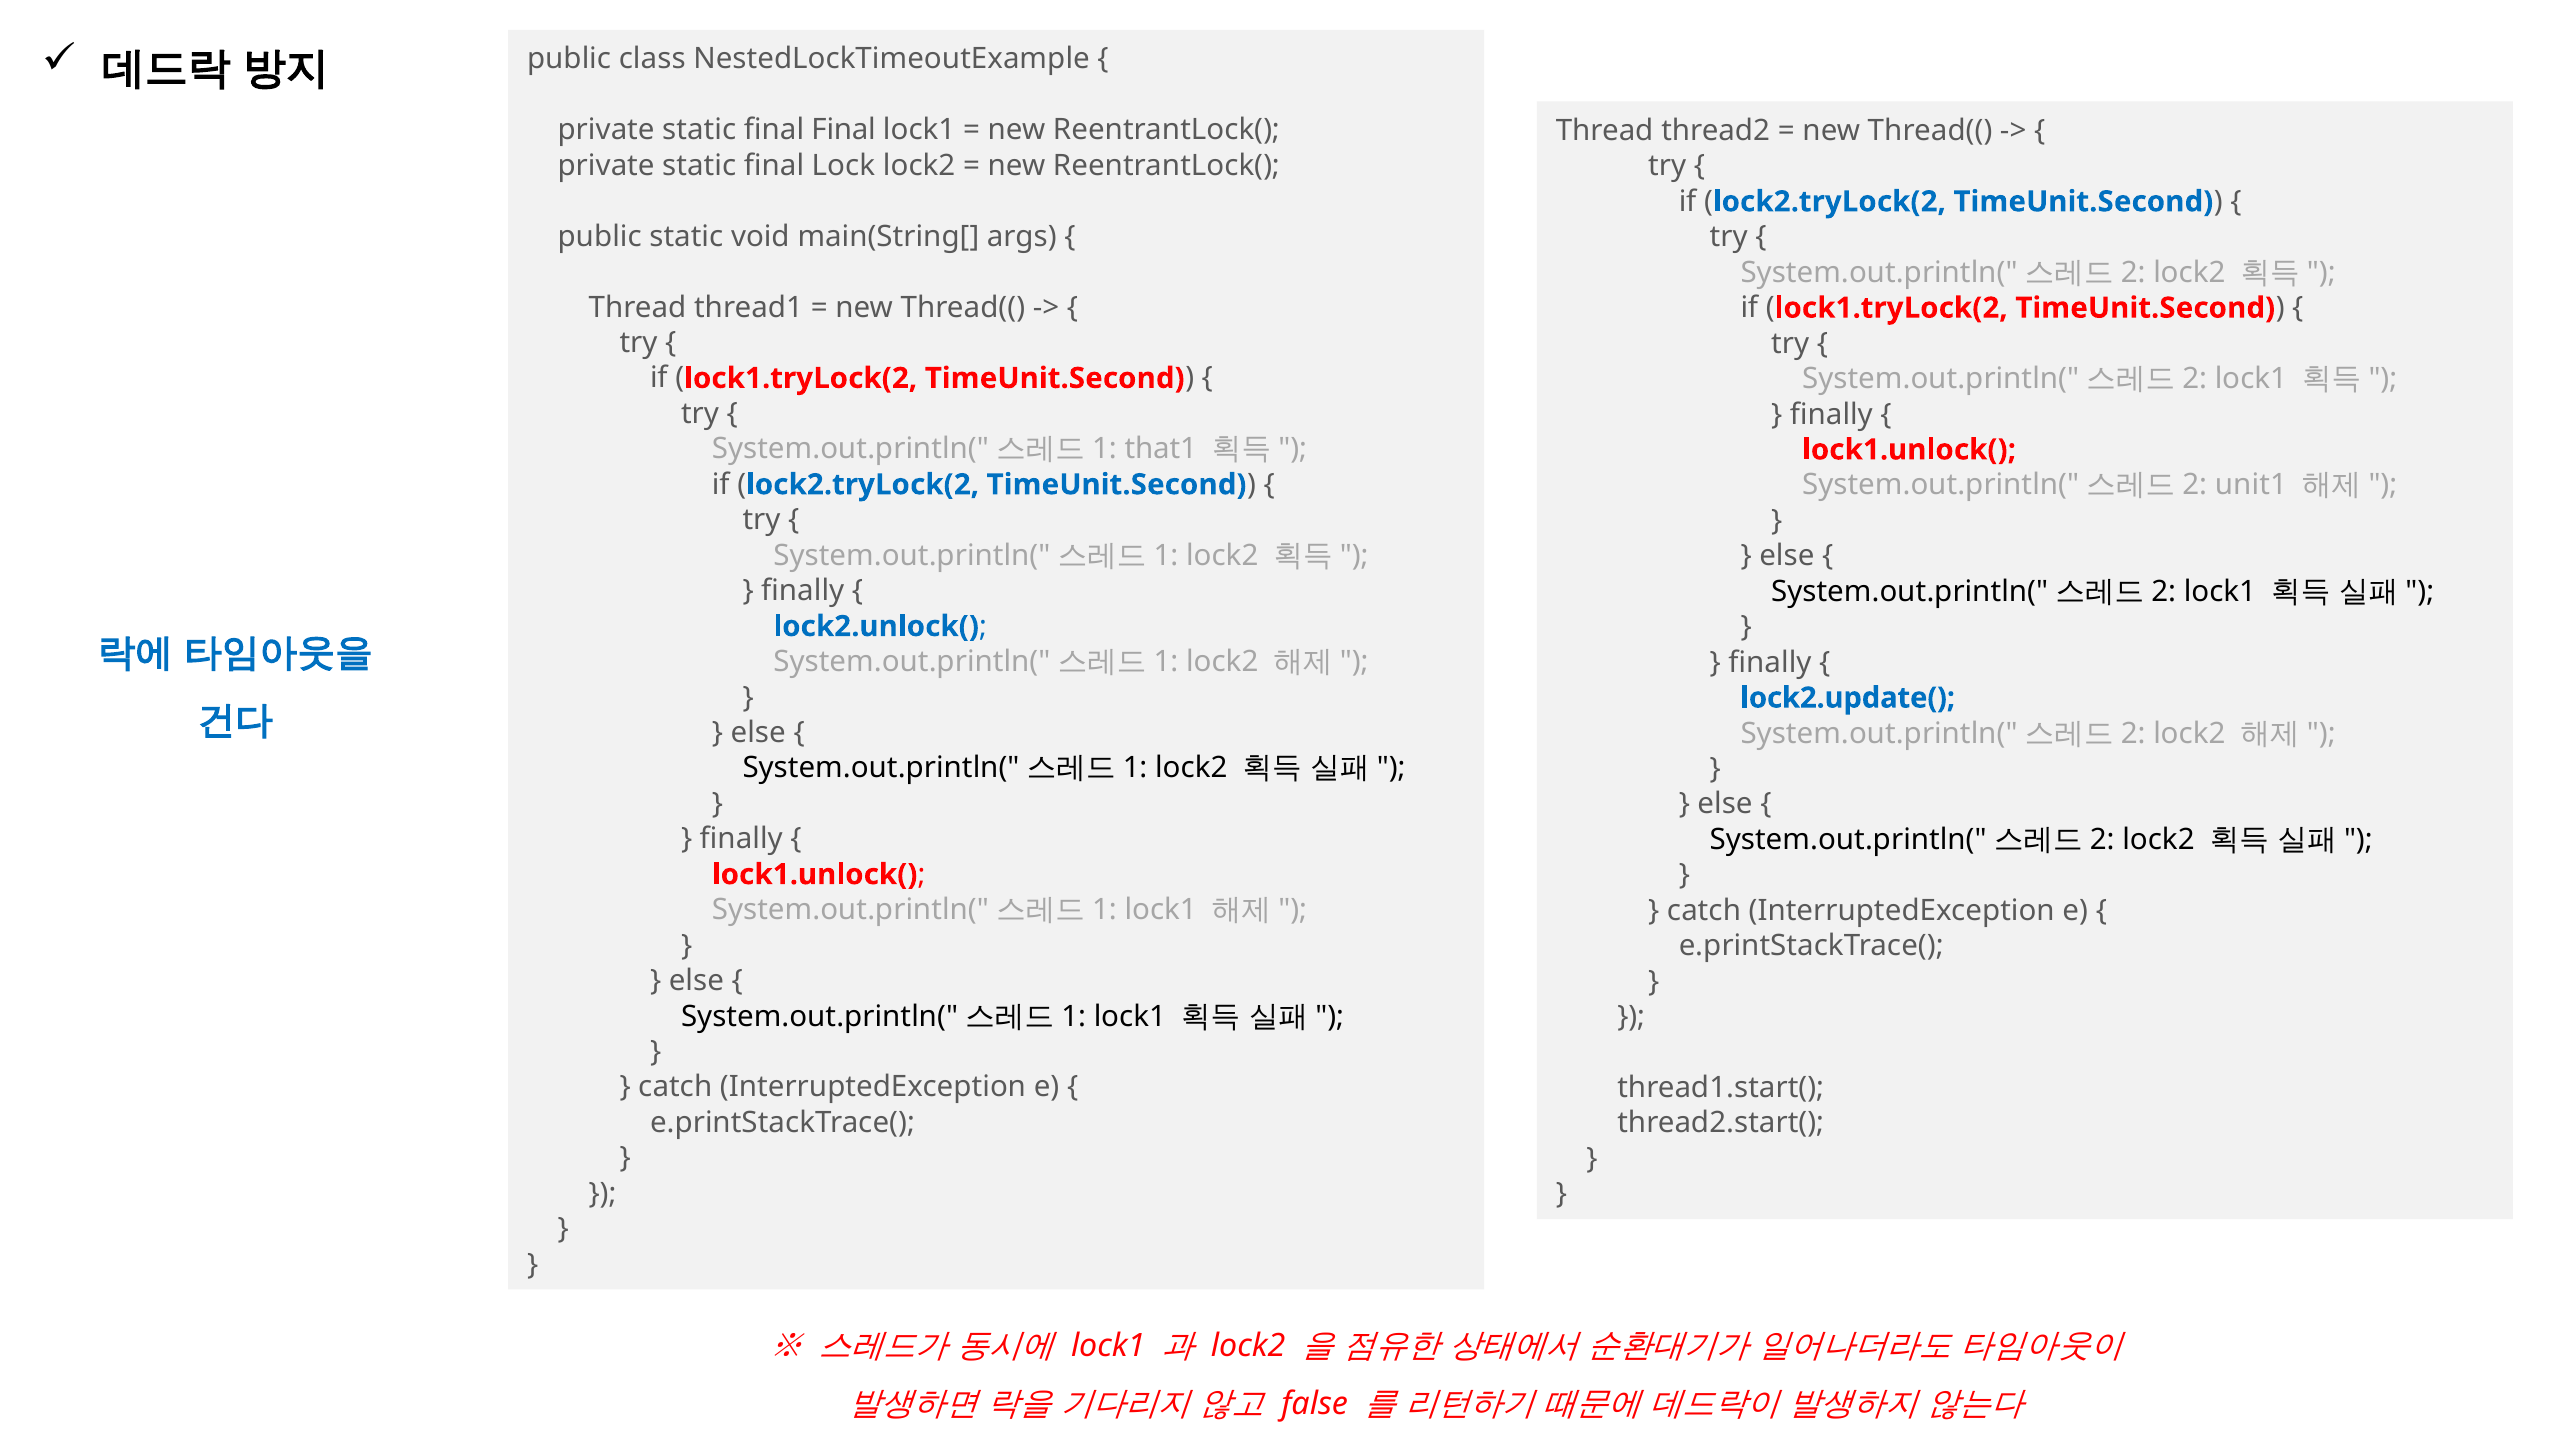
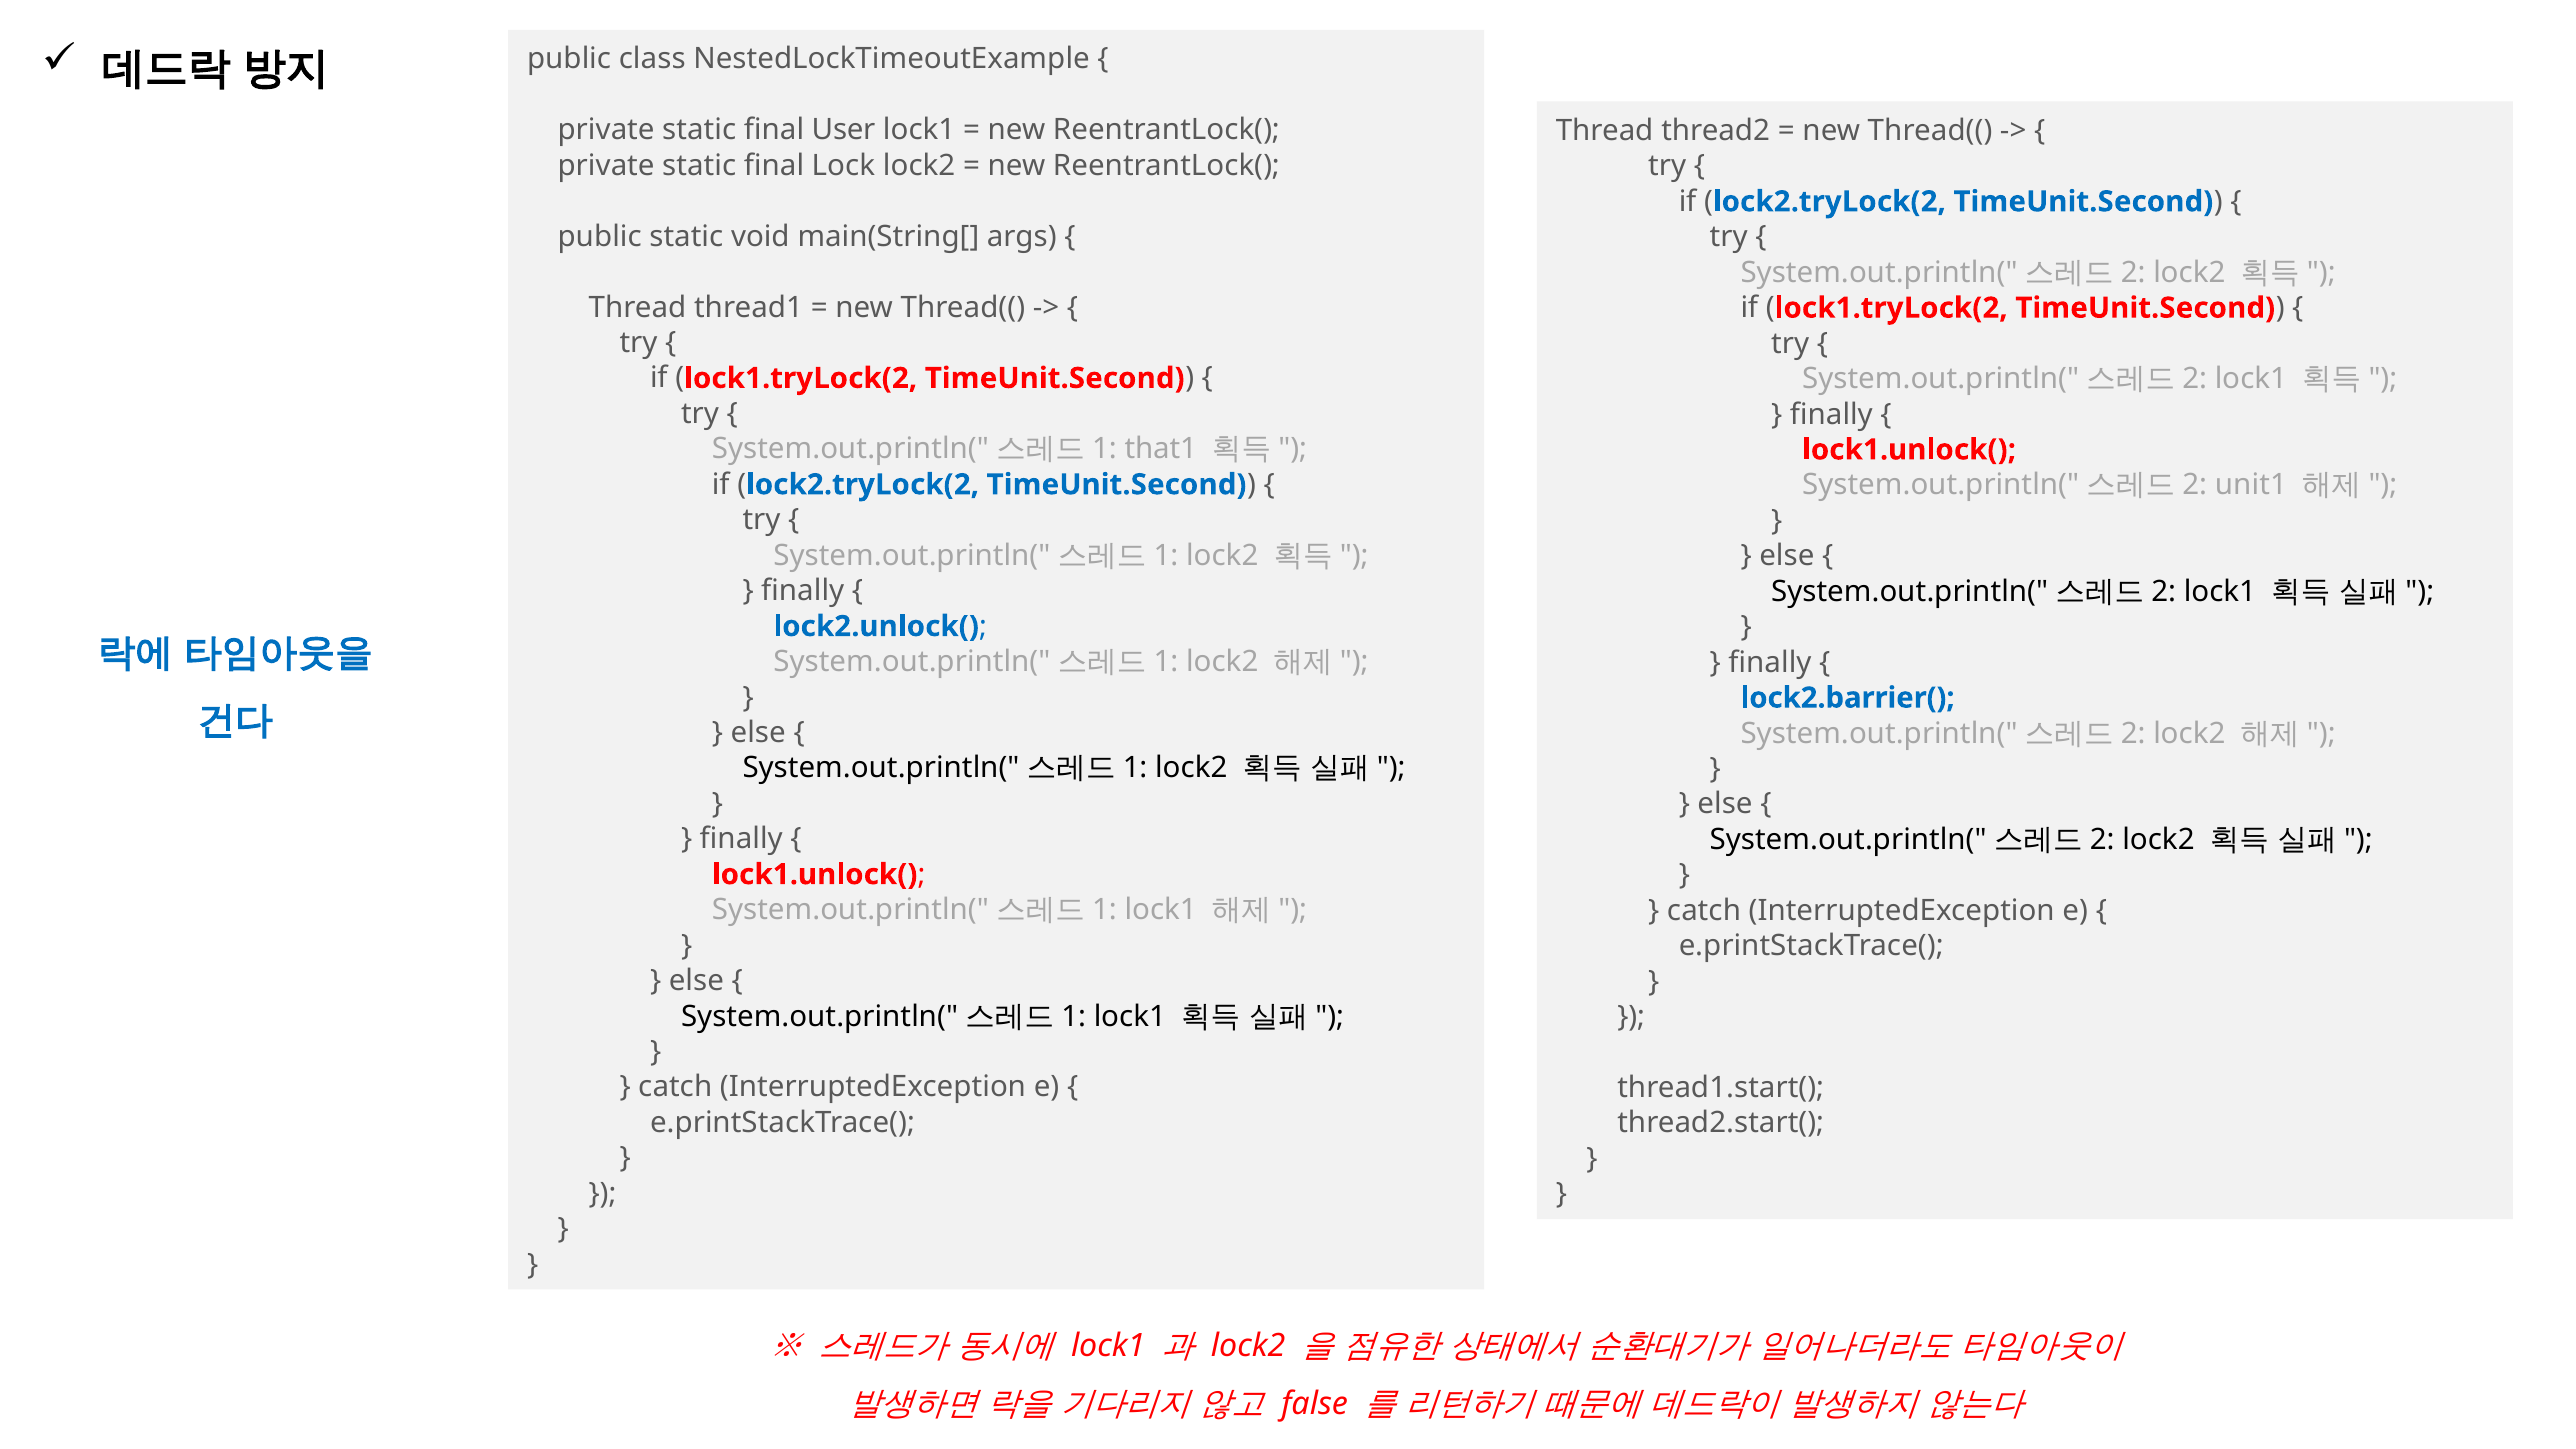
final Final: Final -> User
lock2.update(: lock2.update( -> lock2.barrier(
